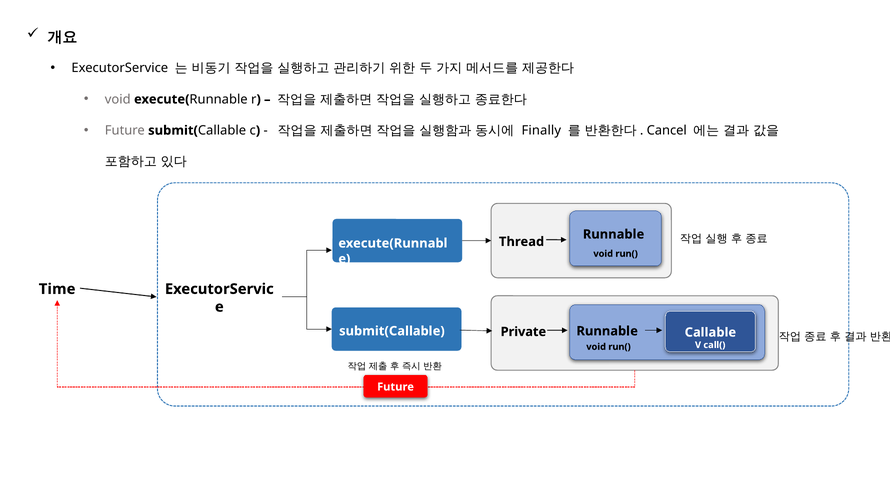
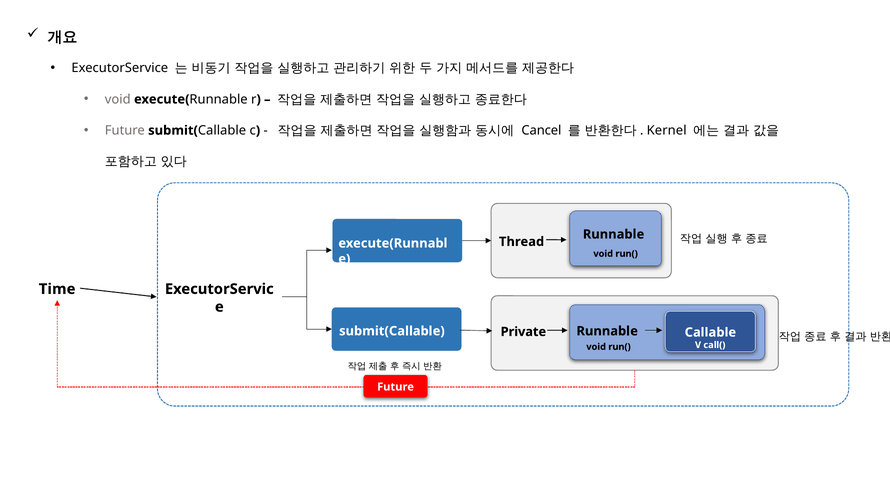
Finally: Finally -> Cancel
Cancel: Cancel -> Kernel
